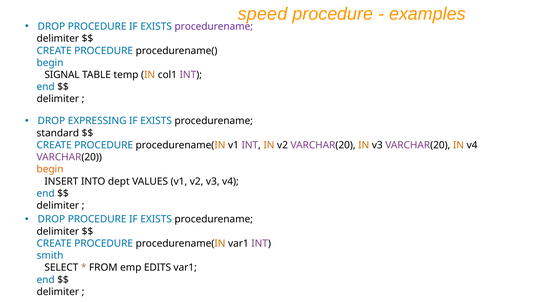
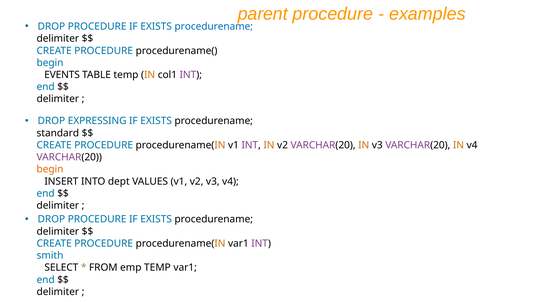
speed: speed -> parent
procedurename at (214, 27) colour: purple -> blue
SIGNAL: SIGNAL -> EVENTS
emp EDITS: EDITS -> TEMP
